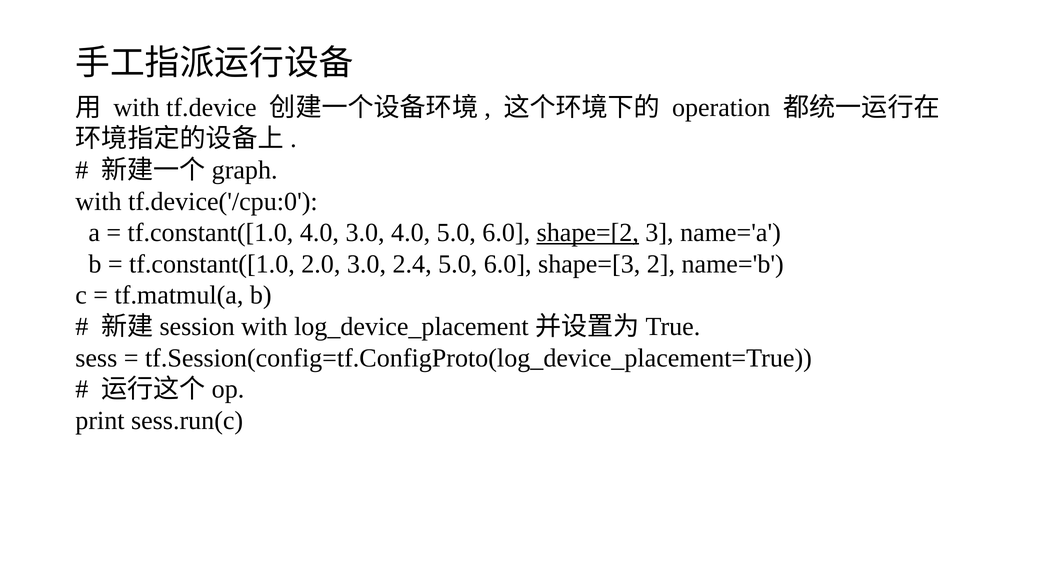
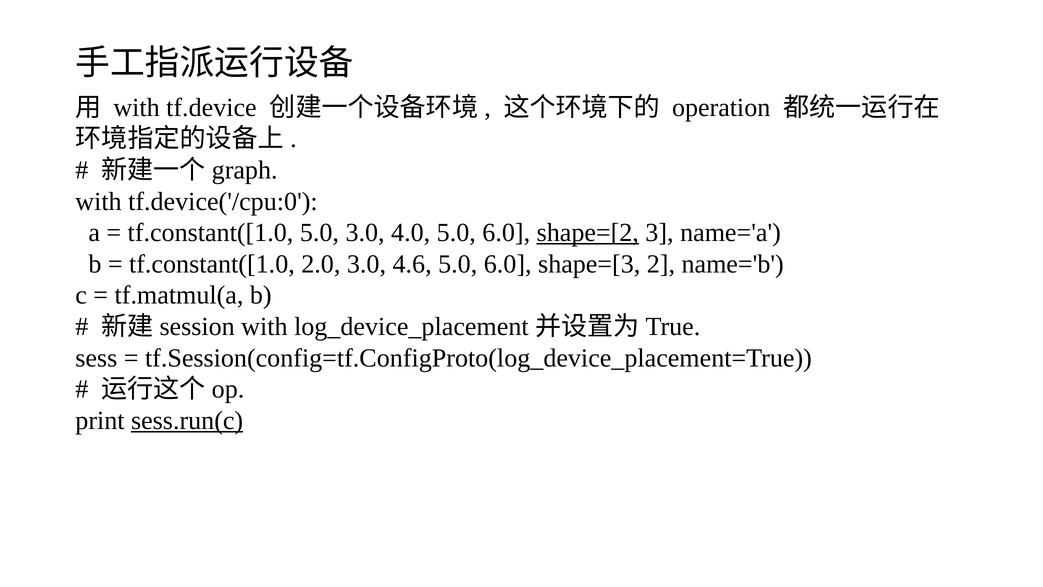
tf.constant([1.0 4.0: 4.0 -> 5.0
2.4: 2.4 -> 4.6
sess.run(c underline: none -> present
